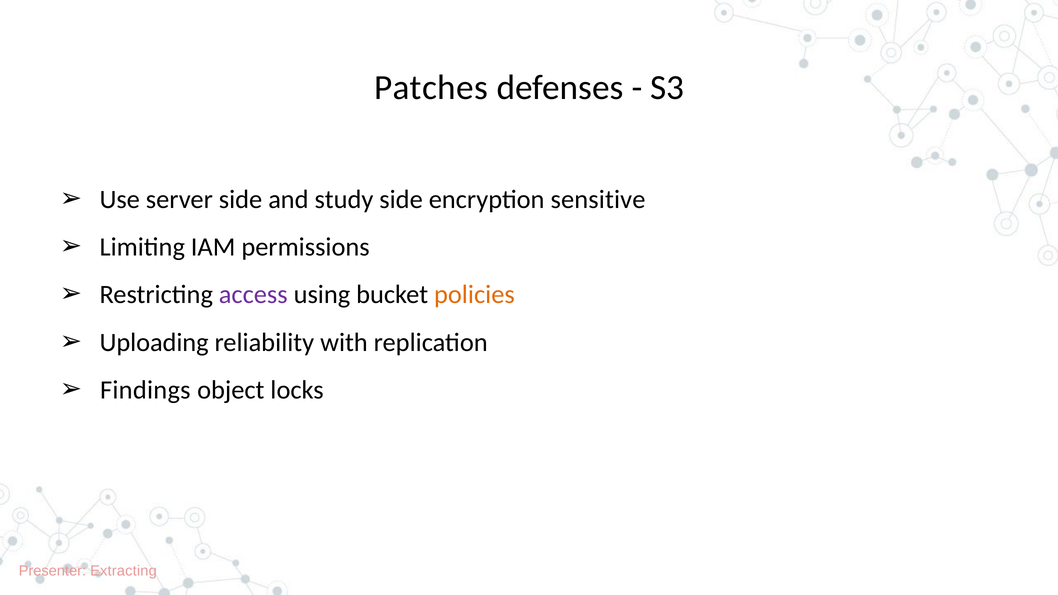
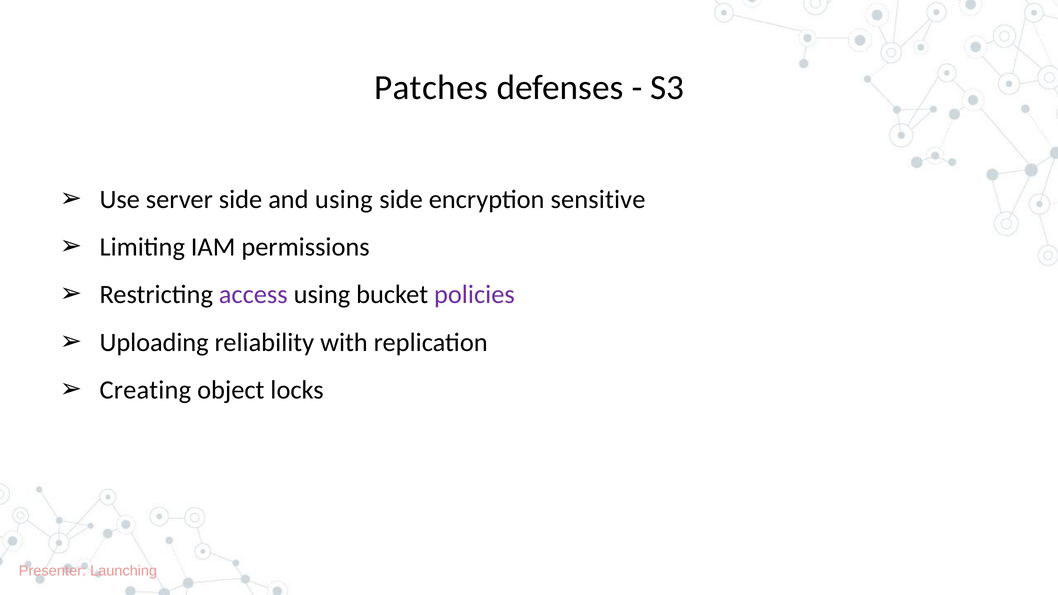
and study: study -> using
policies colour: orange -> purple
Findings: Findings -> Creating
Extracting: Extracting -> Launching
